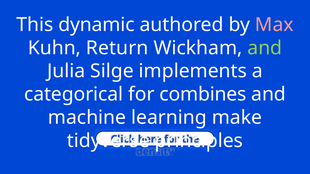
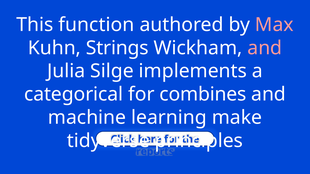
dynamic: dynamic -> function
Return: Return -> Strings
and at (265, 48) colour: light green -> pink
density: density -> reports
